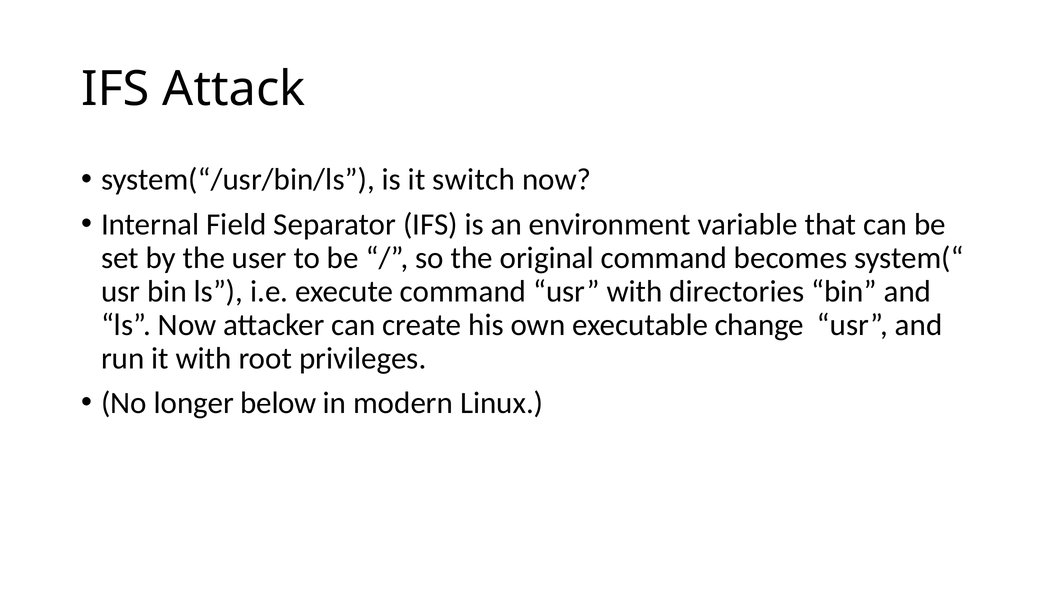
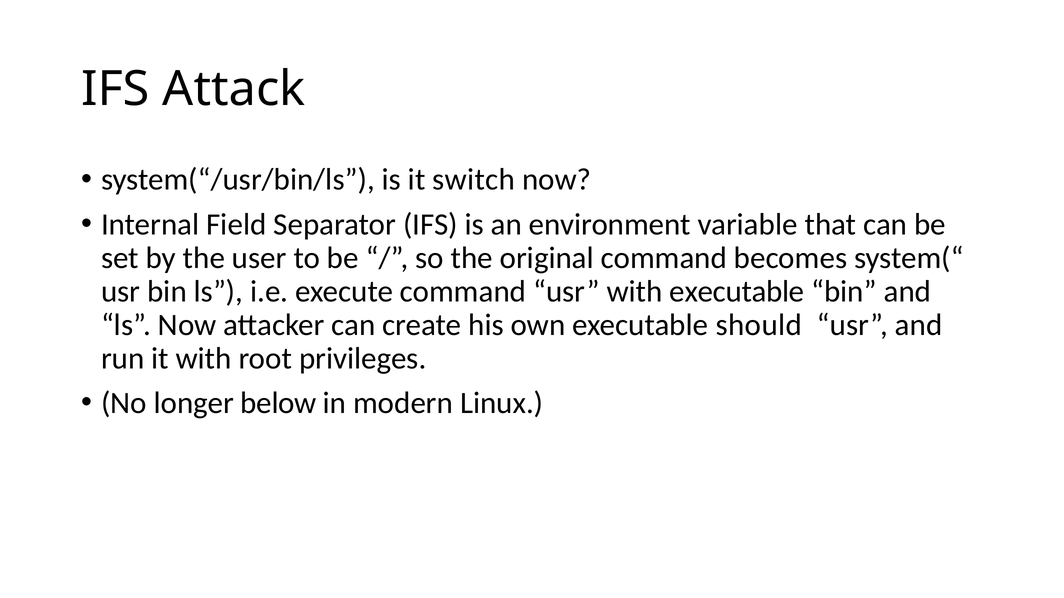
with directories: directories -> executable
change: change -> should
